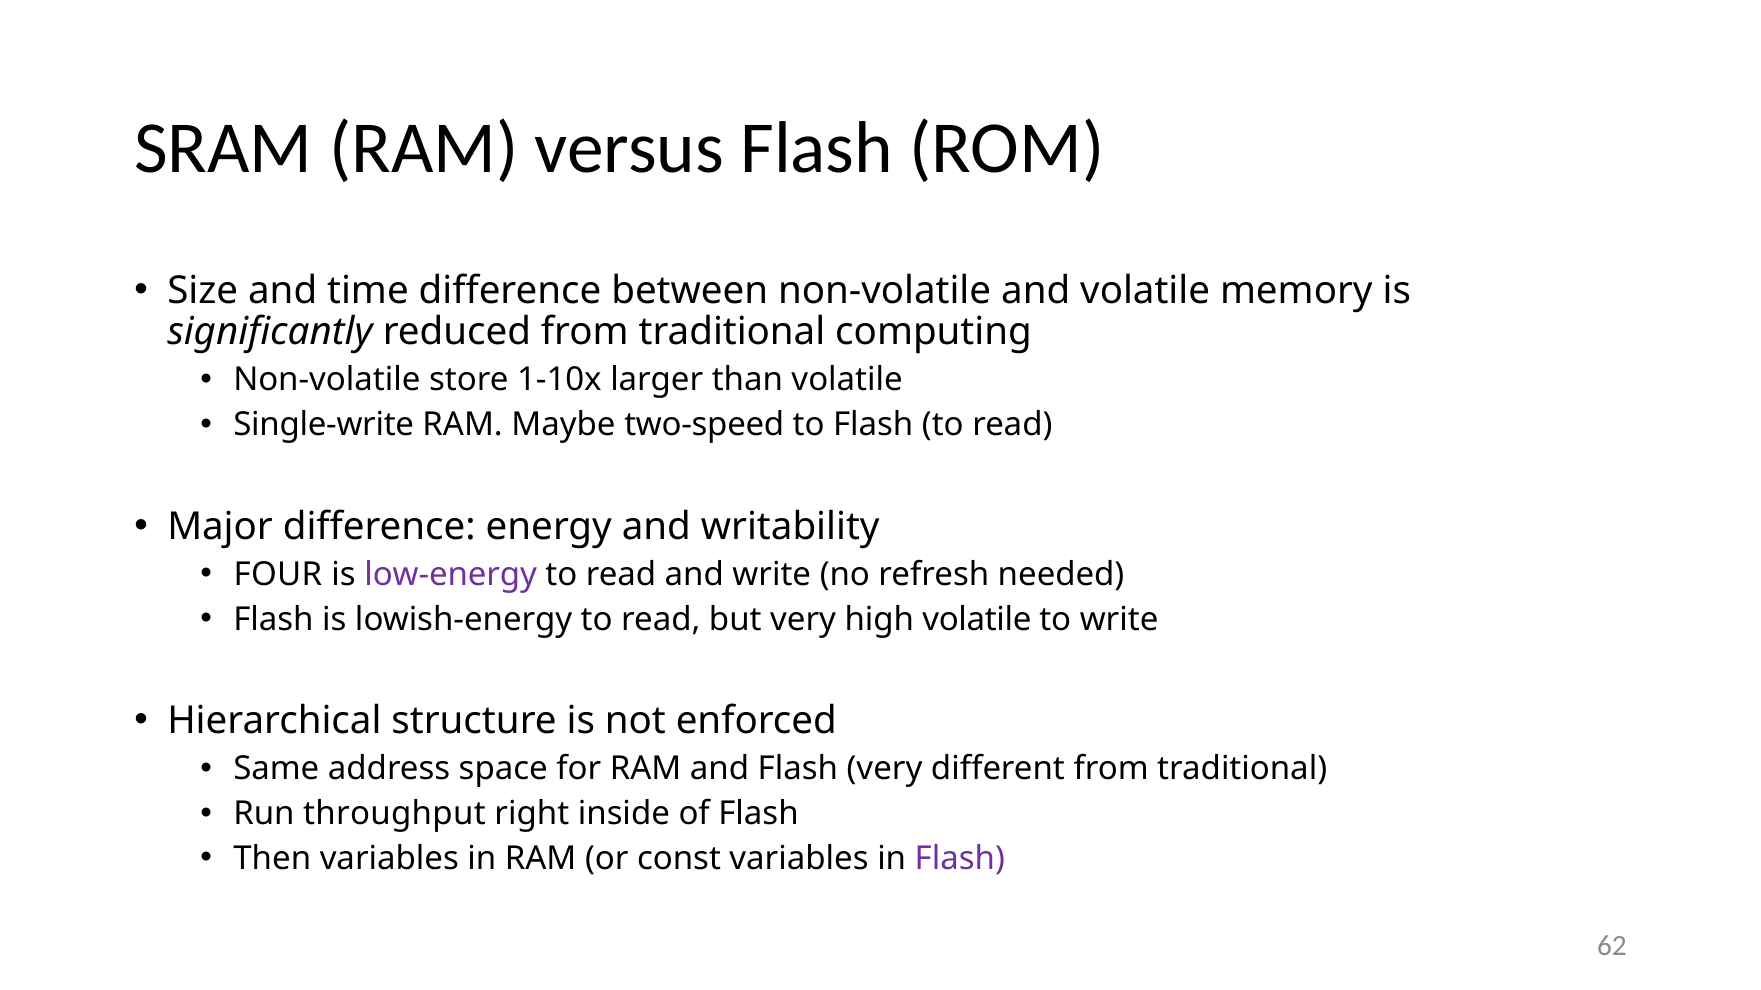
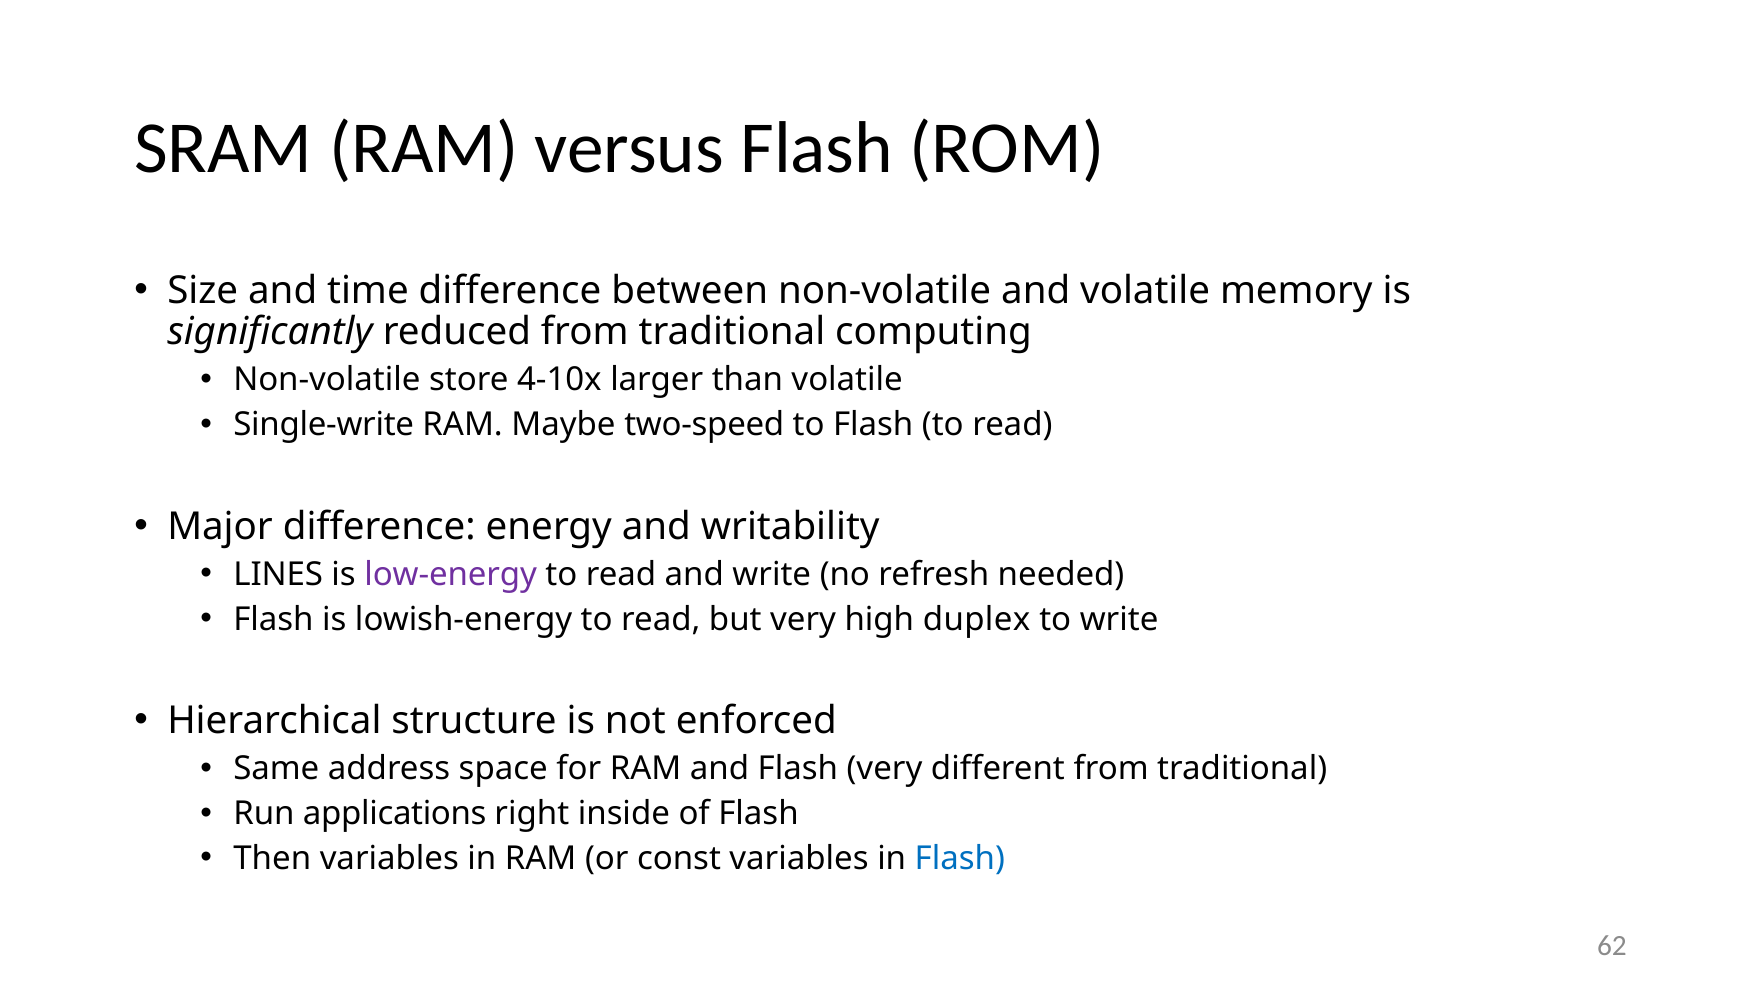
1-10x: 1-10x -> 4-10x
FOUR: FOUR -> LINES
high volatile: volatile -> duplex
throughput: throughput -> applications
Flash at (960, 859) colour: purple -> blue
